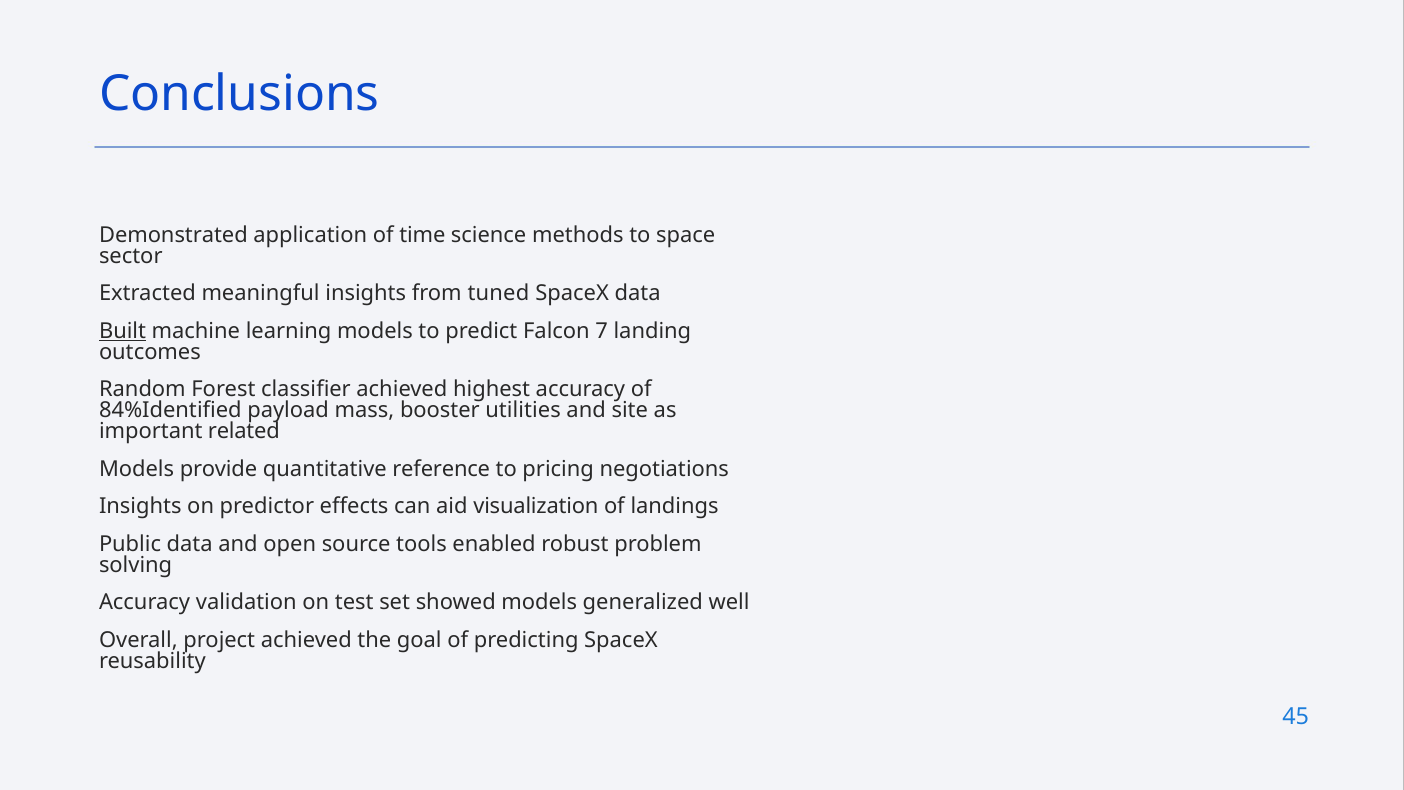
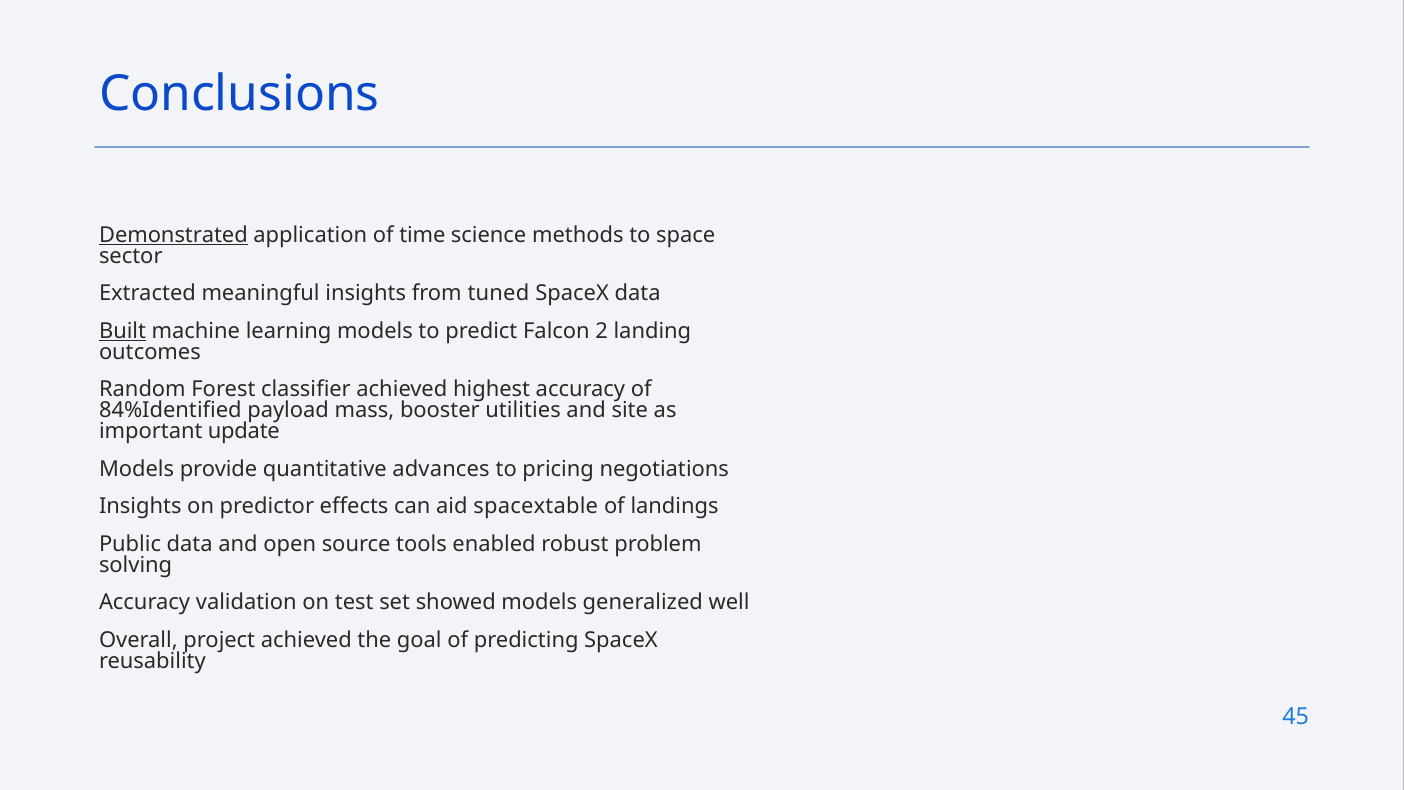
Demonstrated underline: none -> present
7: 7 -> 2
related: related -> update
reference: reference -> advances
visualization: visualization -> spacextable
